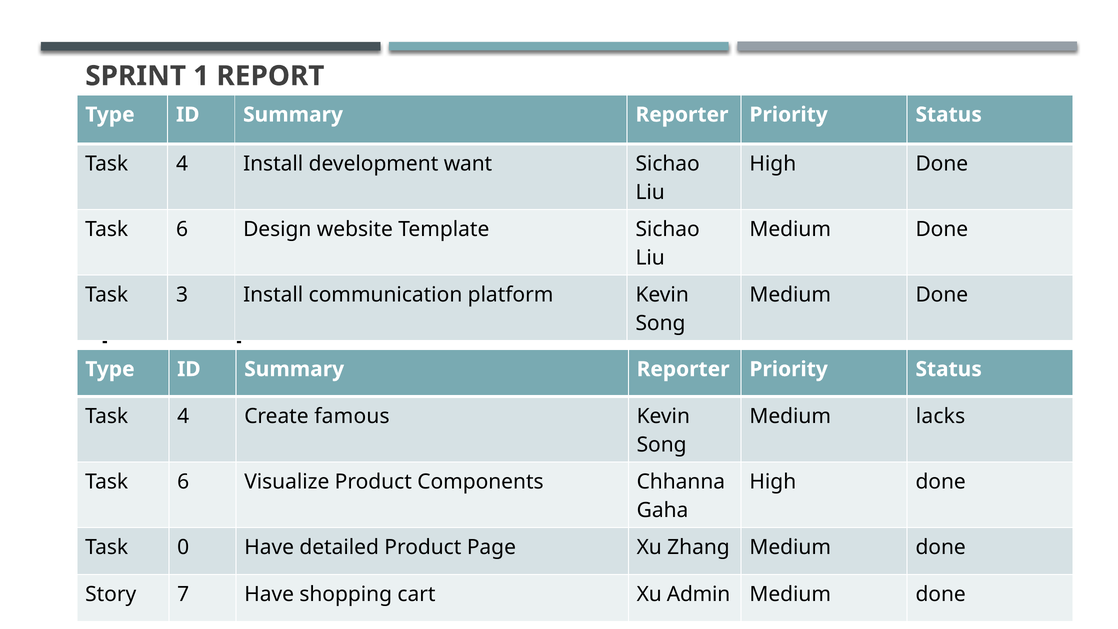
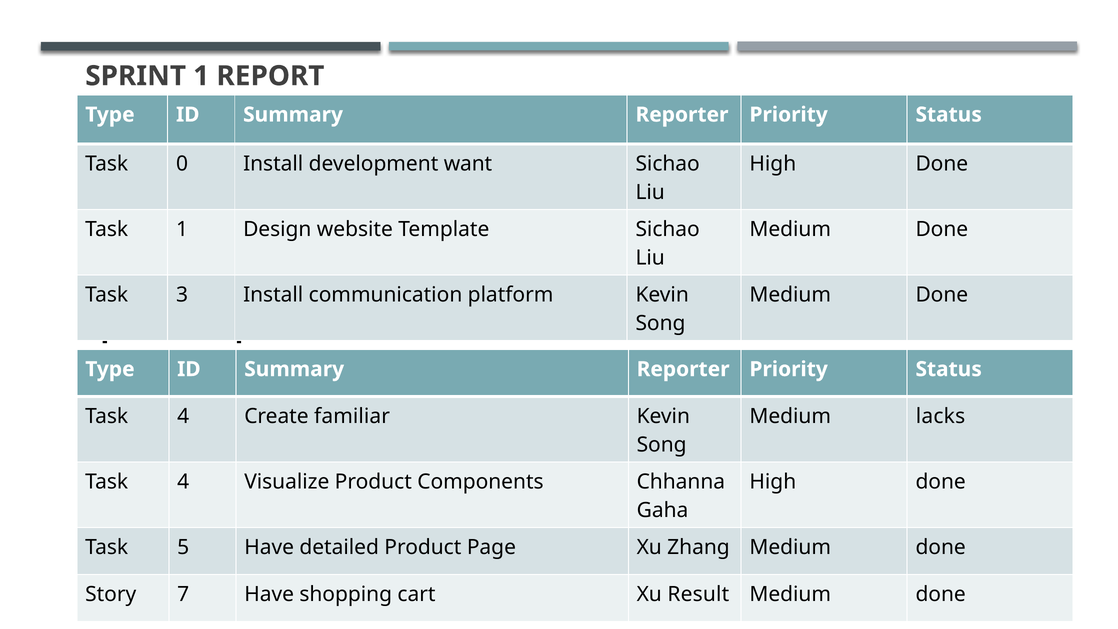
4 at (182, 164): 4 -> 0
6 at (182, 229): 6 -> 1
famous: famous -> familiar
6 at (183, 482): 6 -> 4
0: 0 -> 5
Admin: Admin -> Result
